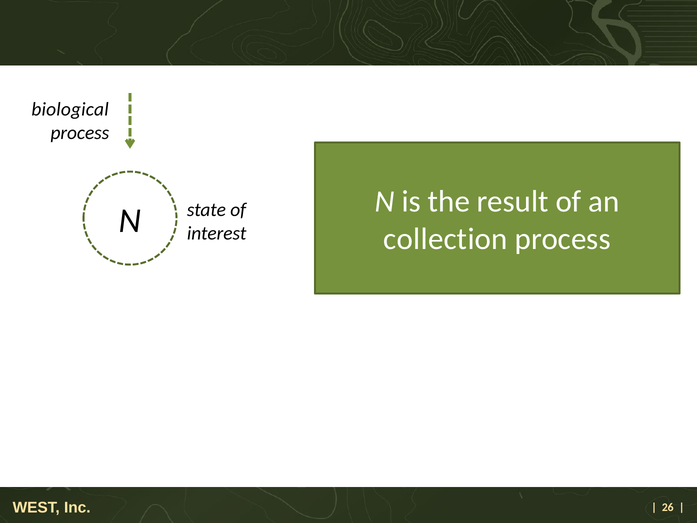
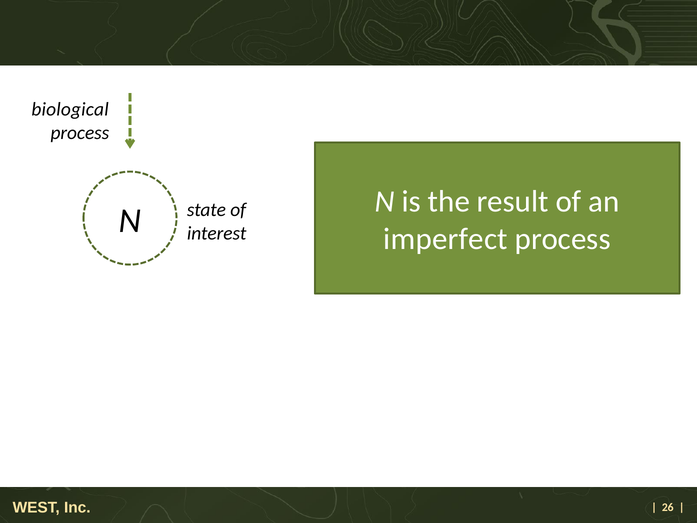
collection: collection -> imperfect
